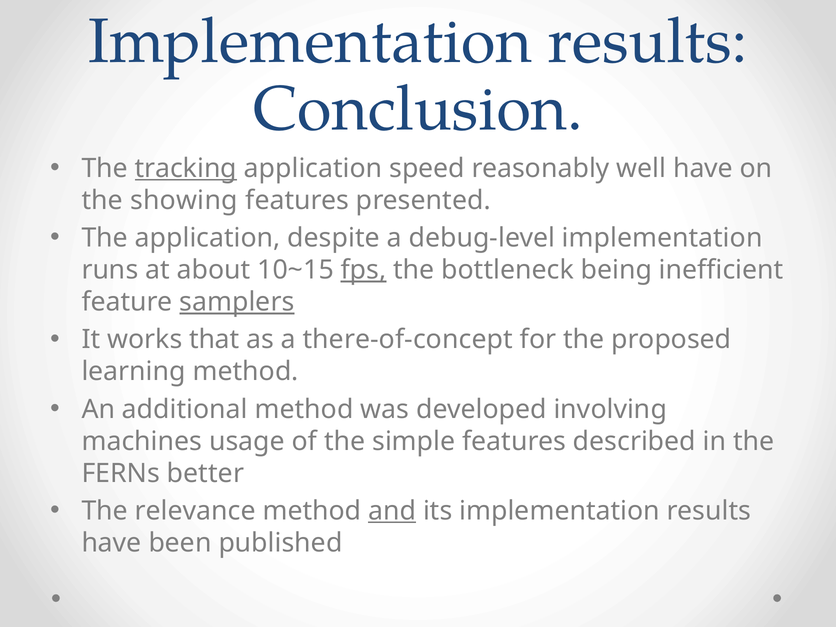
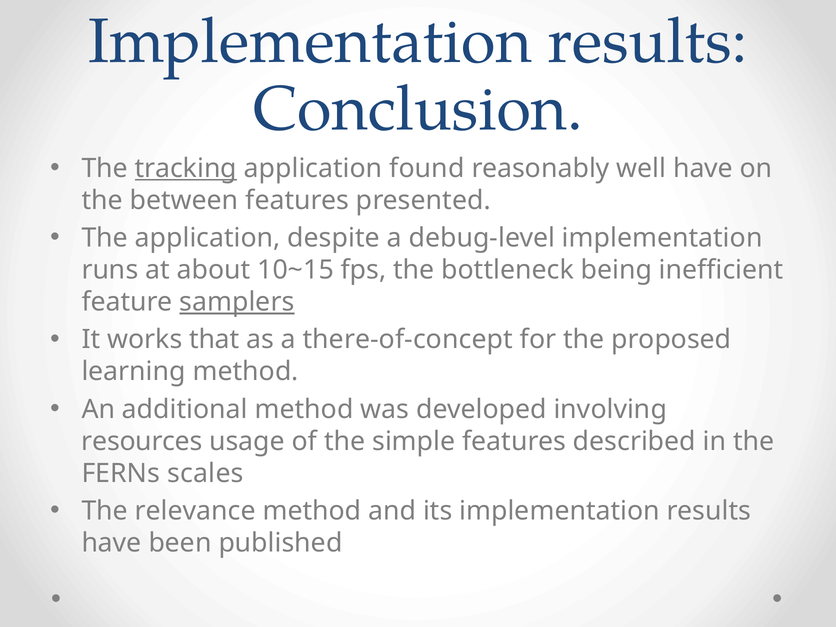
speed: speed -> found
showing: showing -> between
fps underline: present -> none
machines: machines -> resources
better: better -> scales
and underline: present -> none
